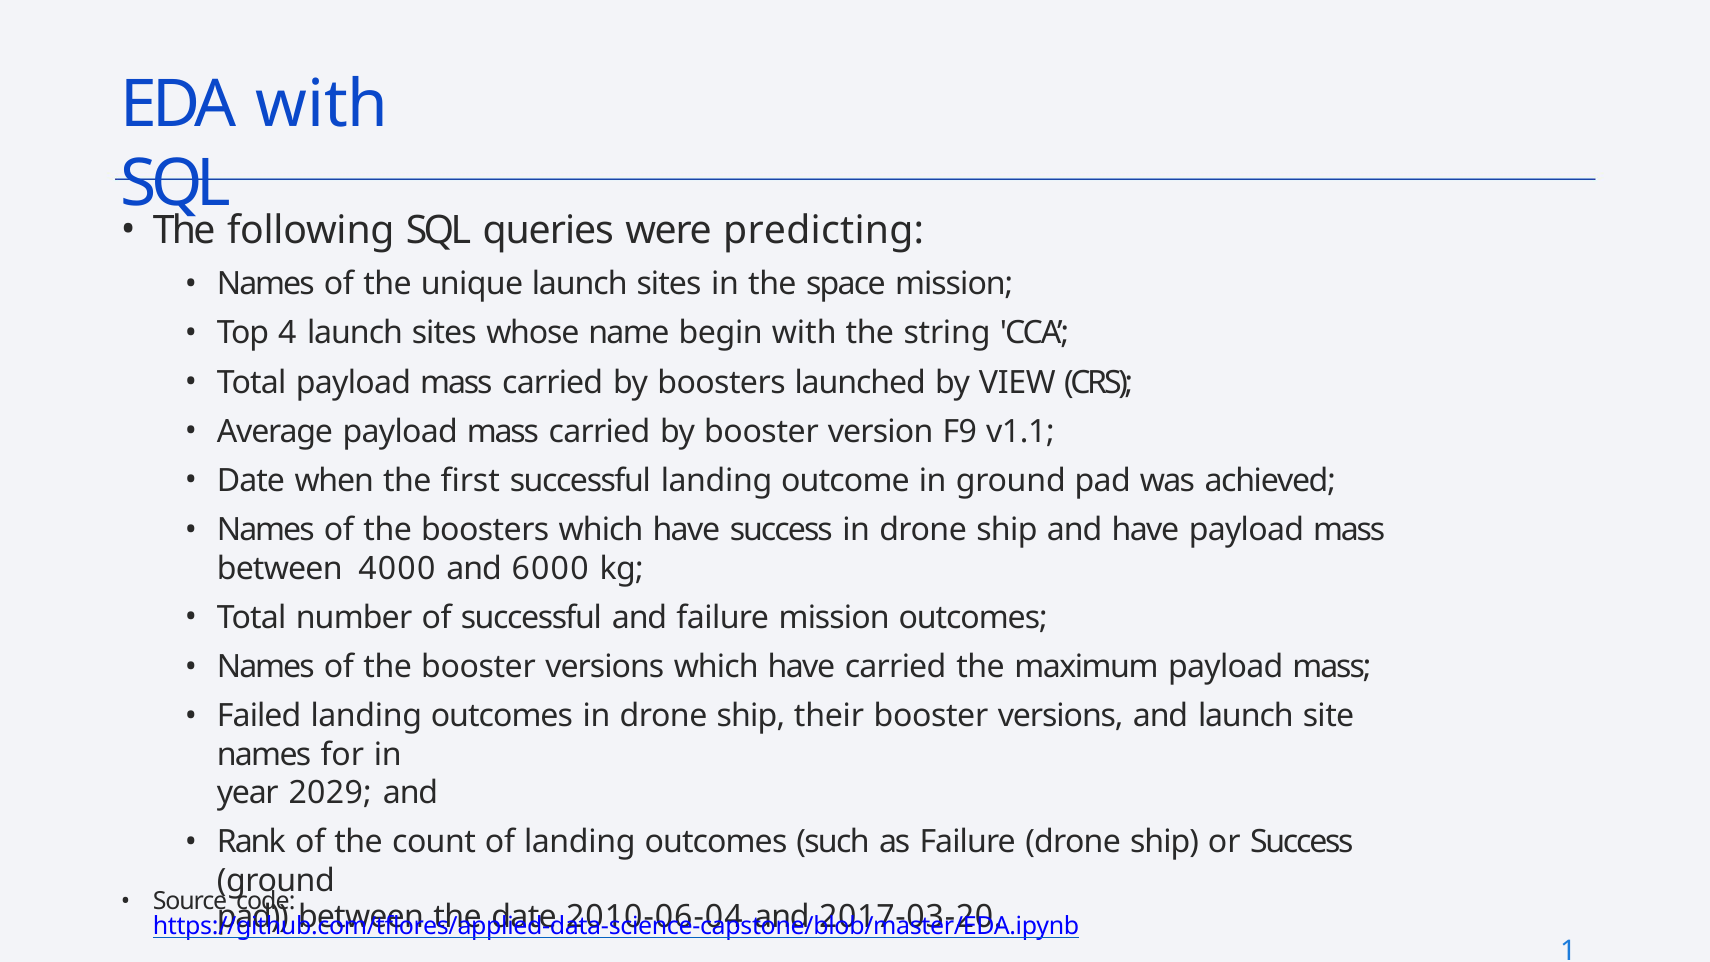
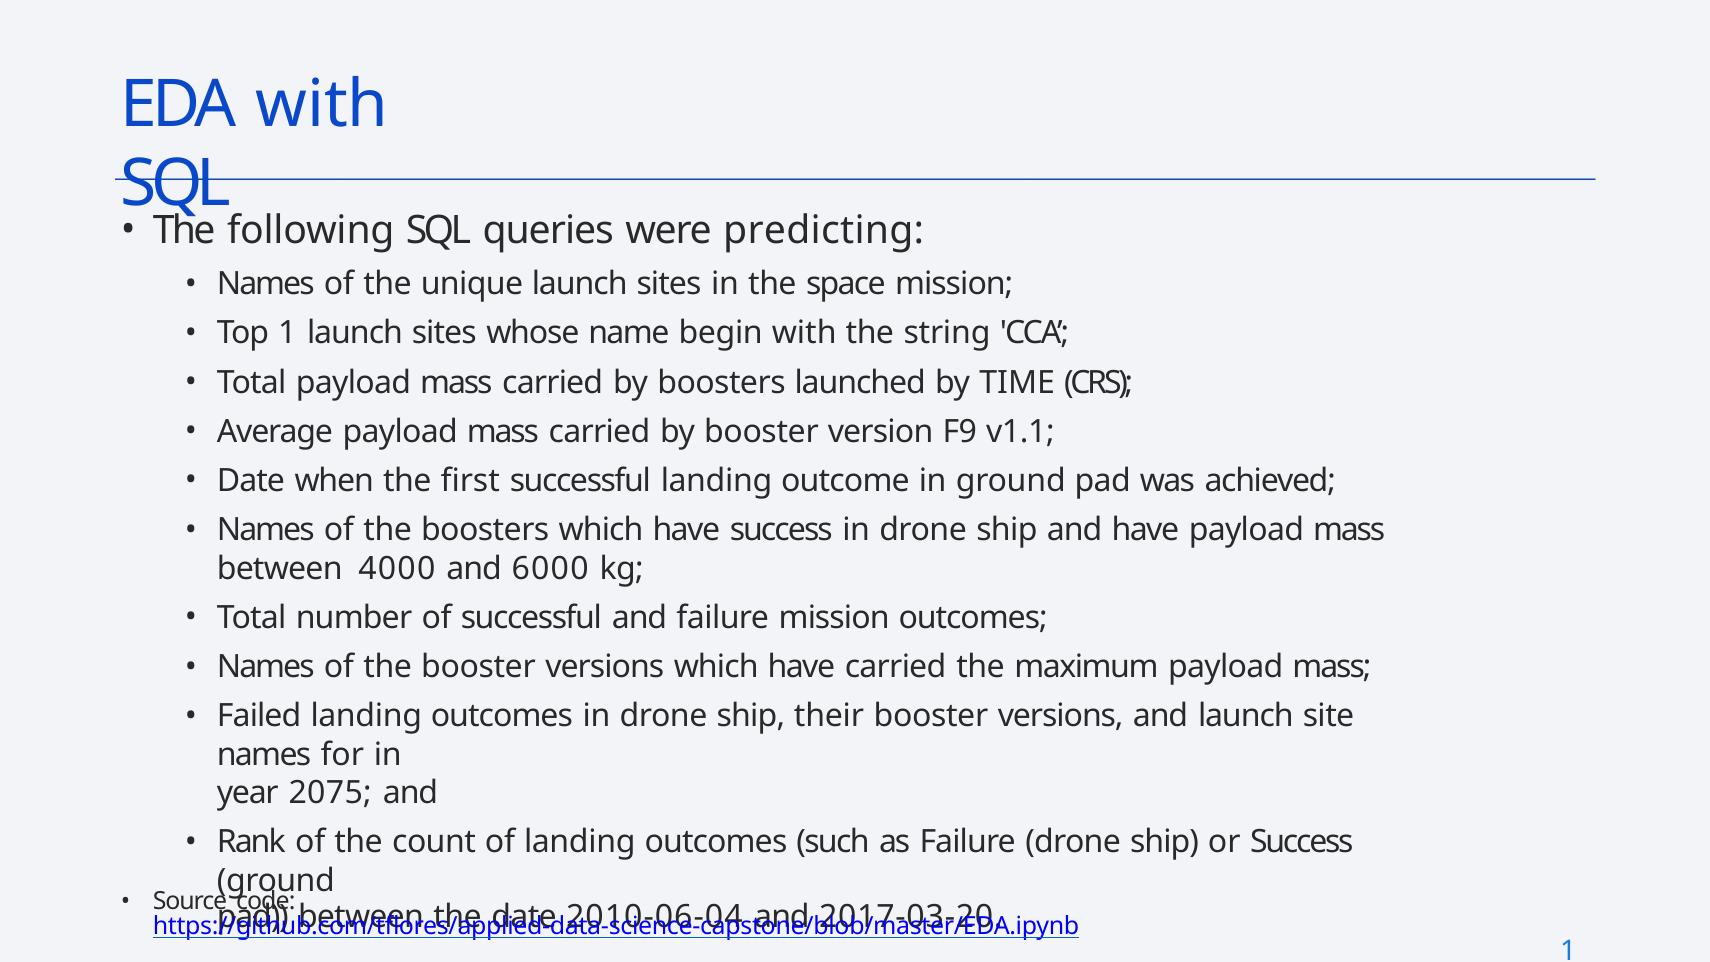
Top 4: 4 -> 1
VIEW: VIEW -> TIME
2029: 2029 -> 2075
